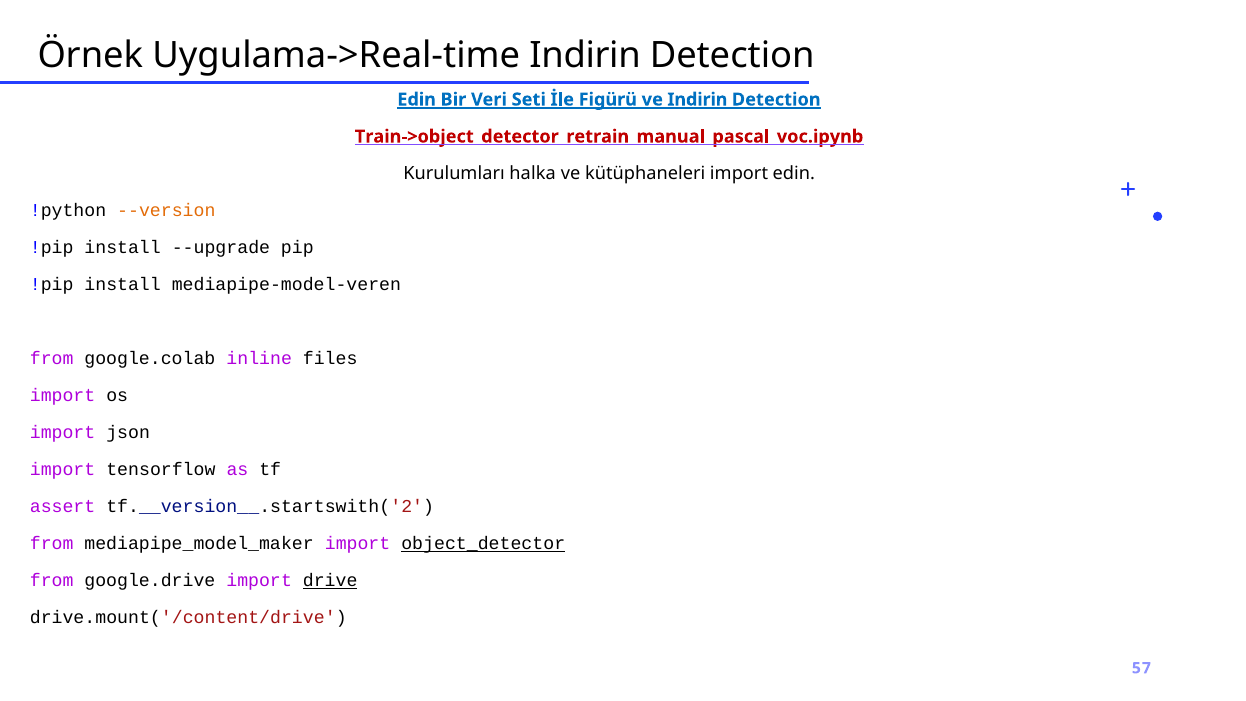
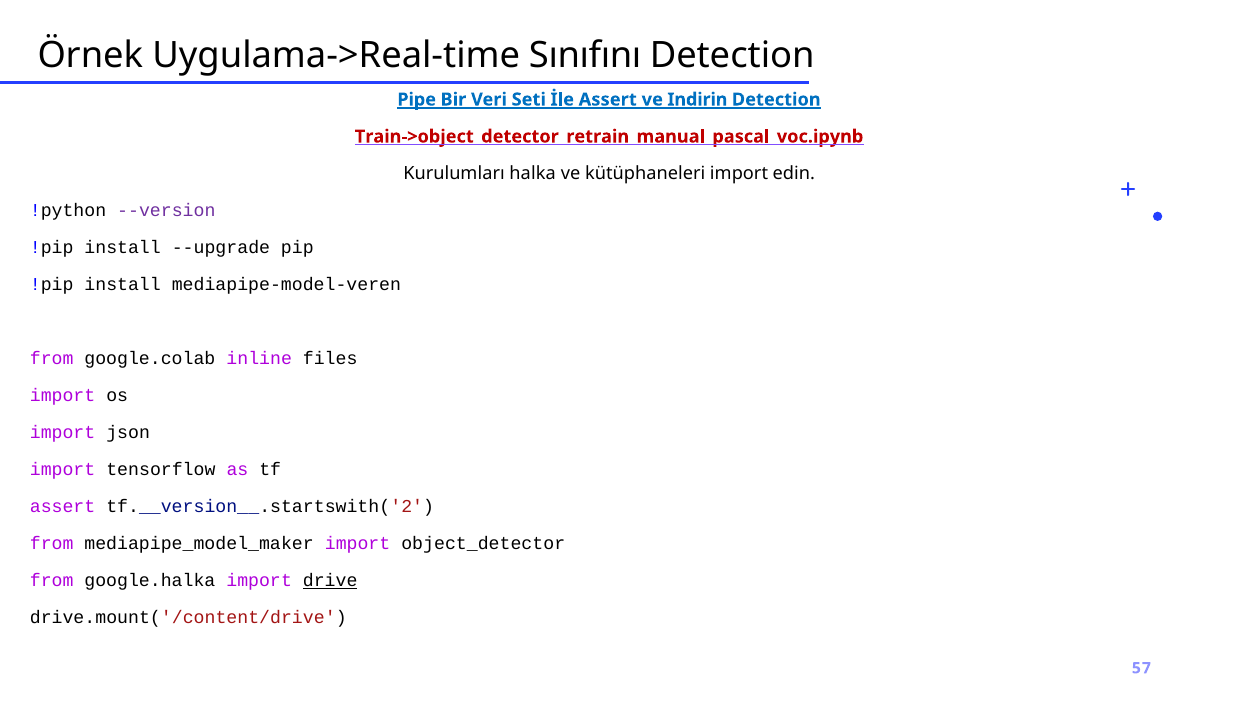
Uygulama->Real-time Indirin: Indirin -> Sınıfını
Edin at (417, 100): Edin -> Pipe
İle Figürü: Figürü -> Assert
--version colour: orange -> purple
object_detector underline: present -> none
google.drive: google.drive -> google.halka
